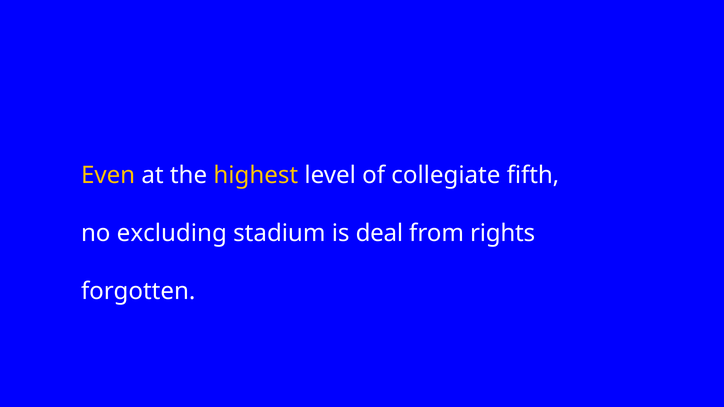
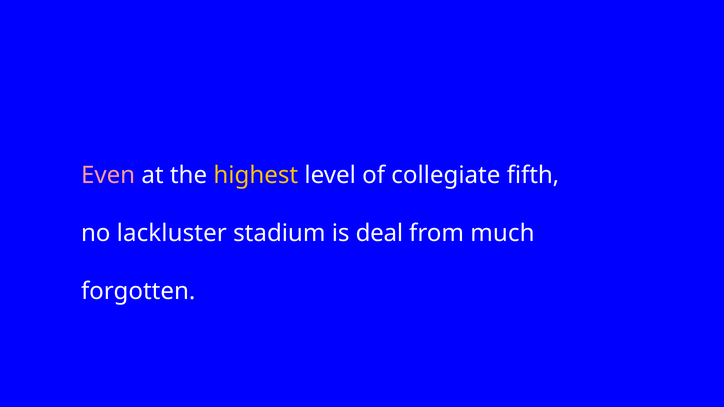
Even colour: yellow -> pink
excluding: excluding -> lackluster
rights: rights -> much
